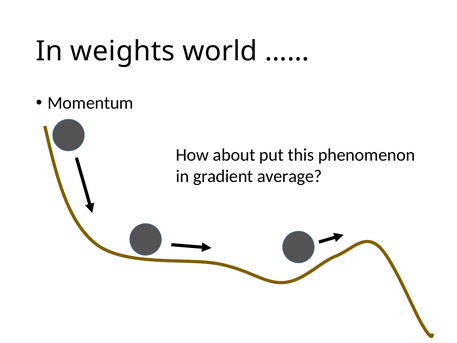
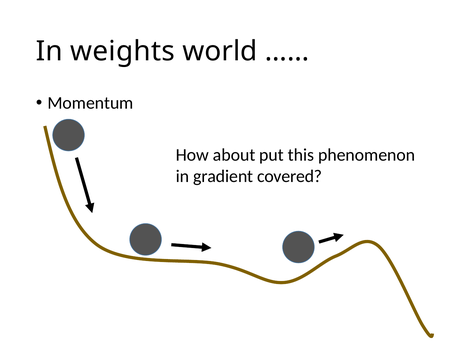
average: average -> covered
